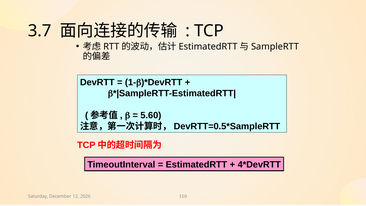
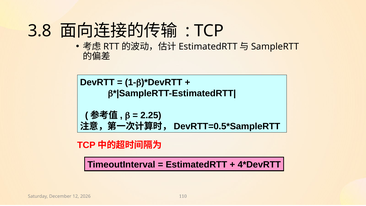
3.7: 3.7 -> 3.8
5.60: 5.60 -> 2.25
